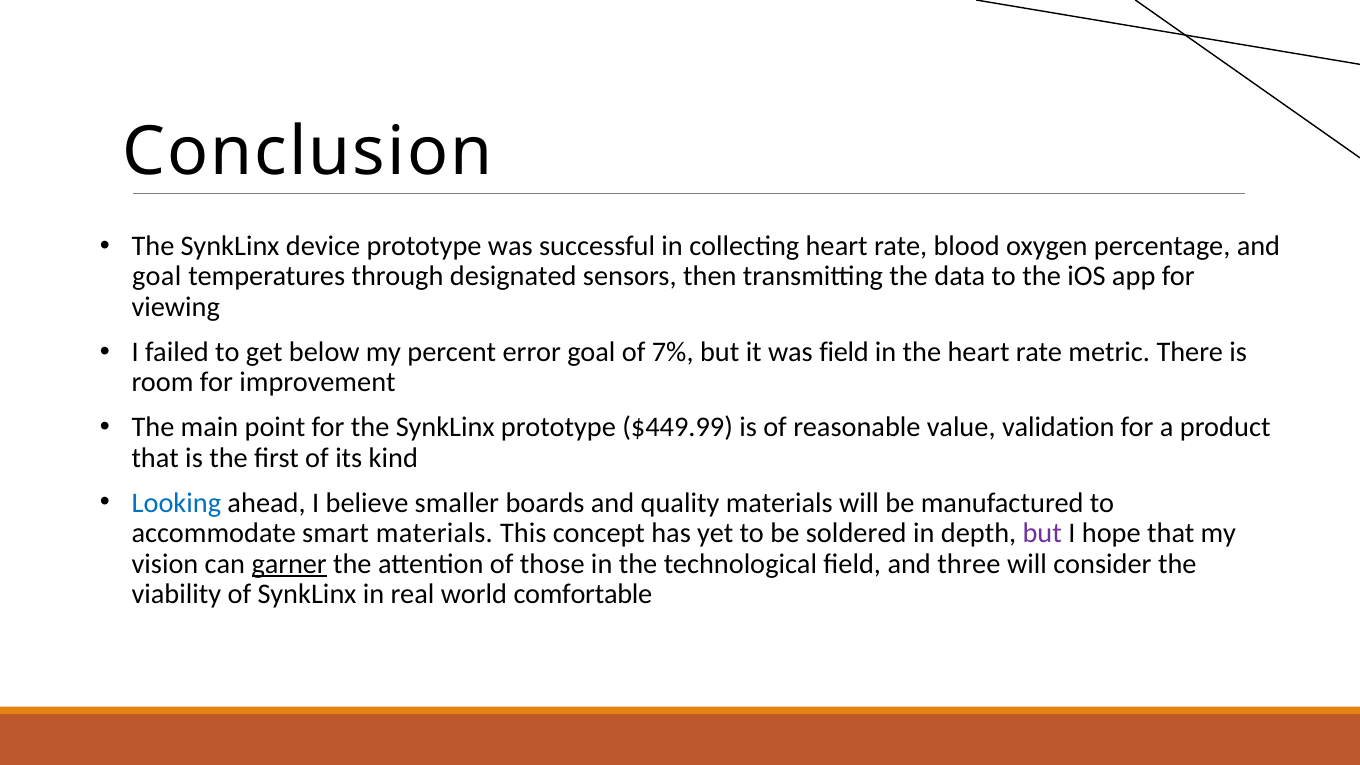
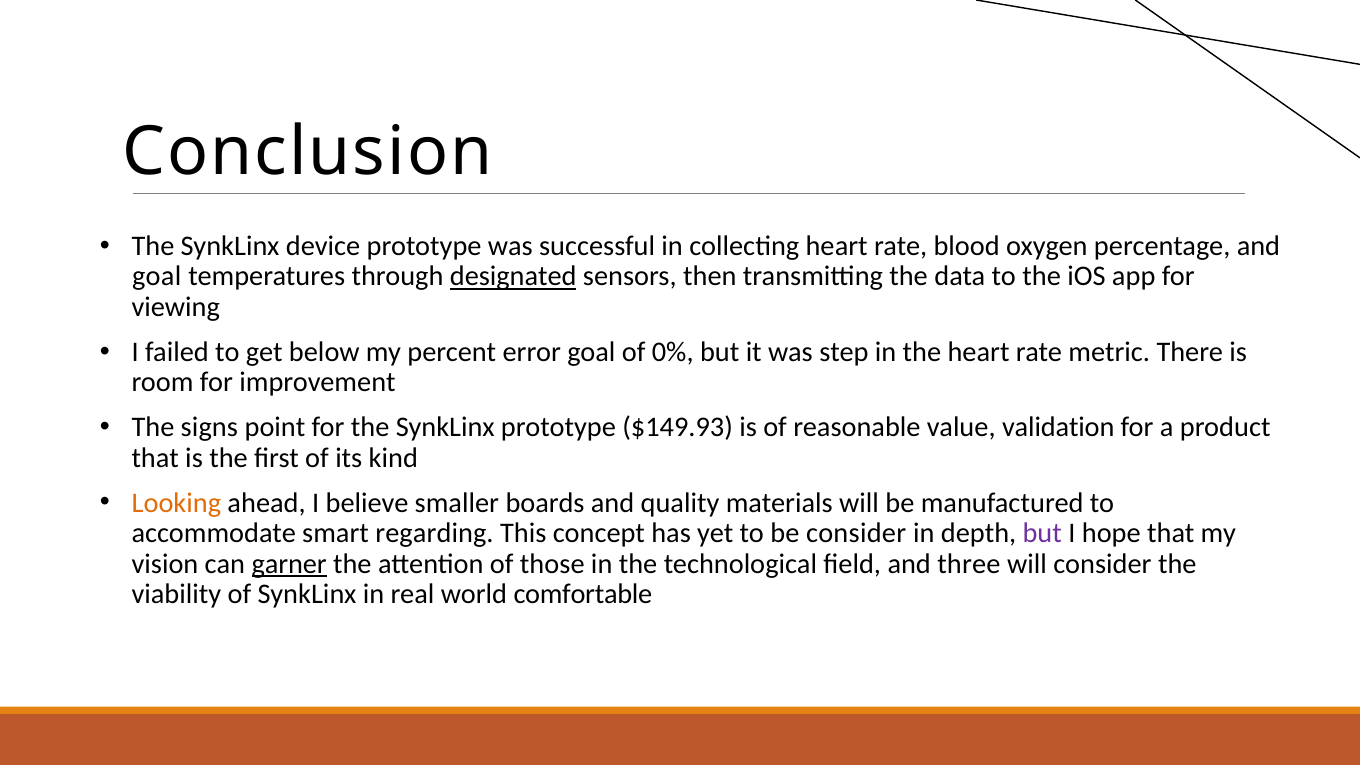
designated underline: none -> present
7%: 7% -> 0%
was field: field -> step
main: main -> signs
$449.99: $449.99 -> $149.93
Looking colour: blue -> orange
smart materials: materials -> regarding
be soldered: soldered -> consider
